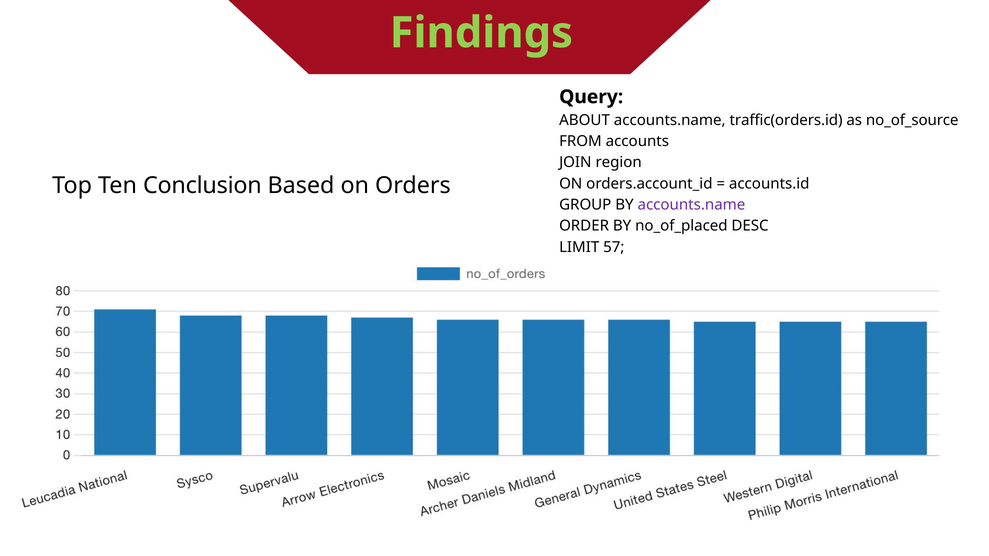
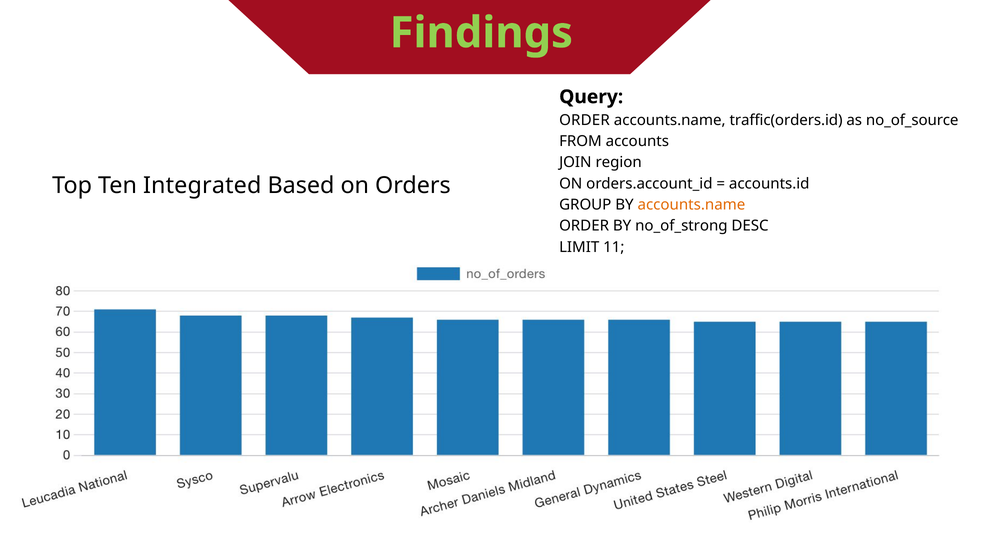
ABOUT at (585, 120): ABOUT -> ORDER
Conclusion: Conclusion -> Integrated
accounts.name at (691, 205) colour: purple -> orange
no_of_placed: no_of_placed -> no_of_strong
57: 57 -> 11
